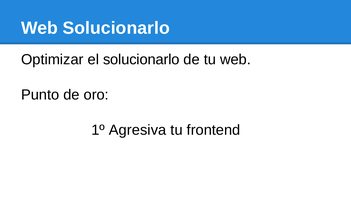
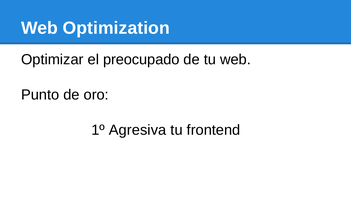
Web Solucionarlo: Solucionarlo -> Optimization
el solucionarlo: solucionarlo -> preocupado
